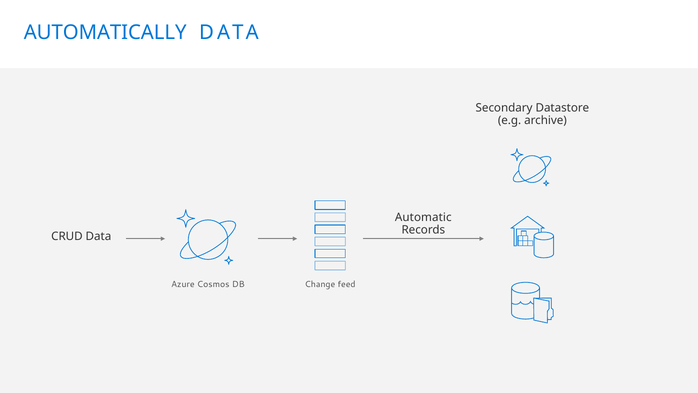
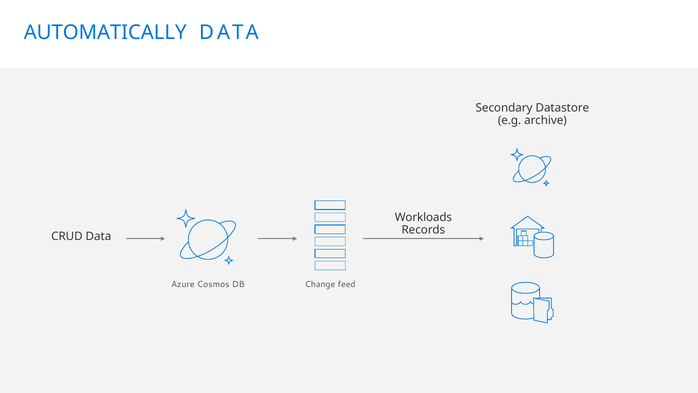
Automatic: Automatic -> Workloads
